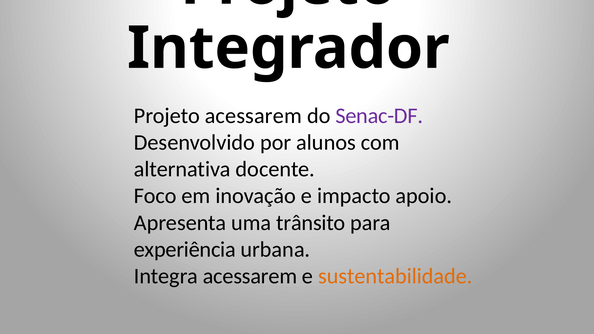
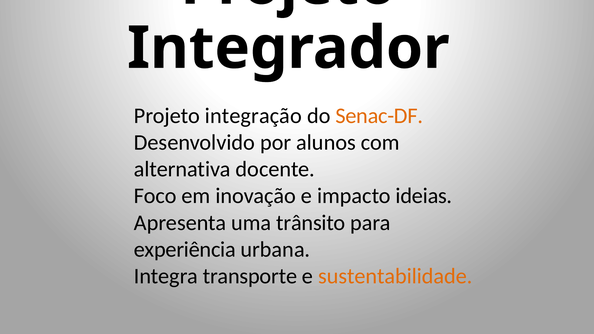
Projeto acessarem: acessarem -> integração
Senac-DF colour: purple -> orange
apoio: apoio -> ideias
Integra acessarem: acessarem -> transporte
